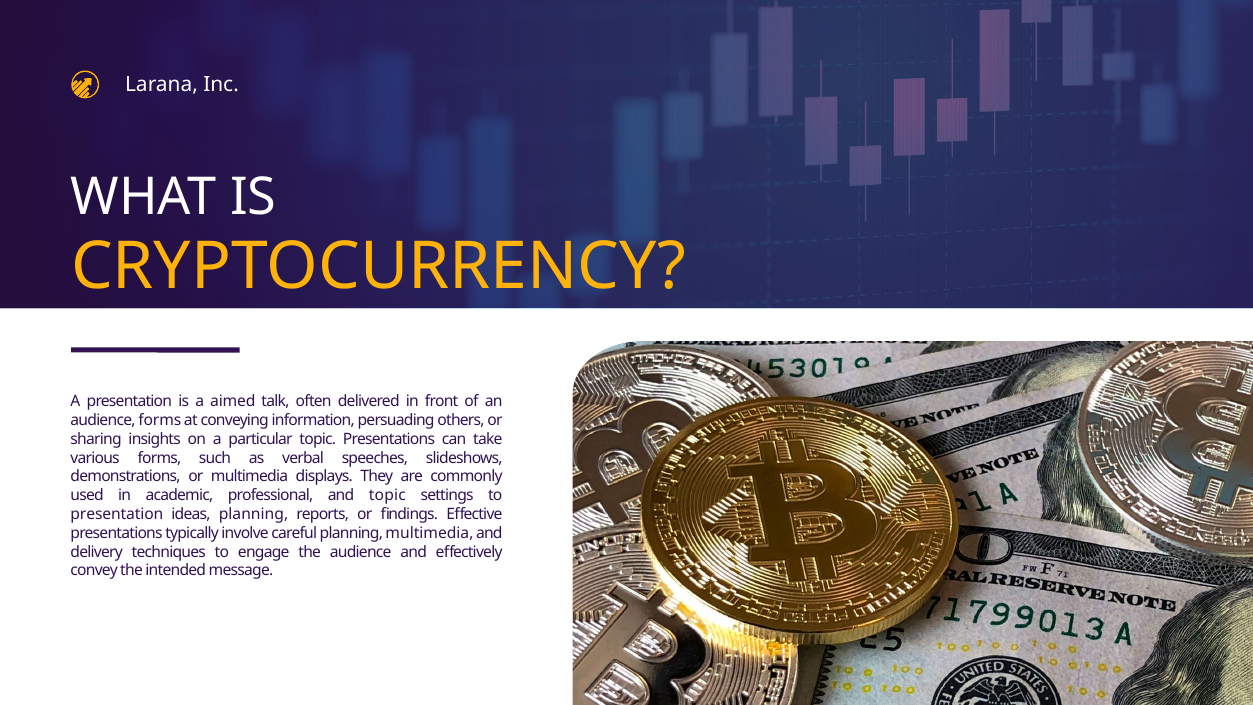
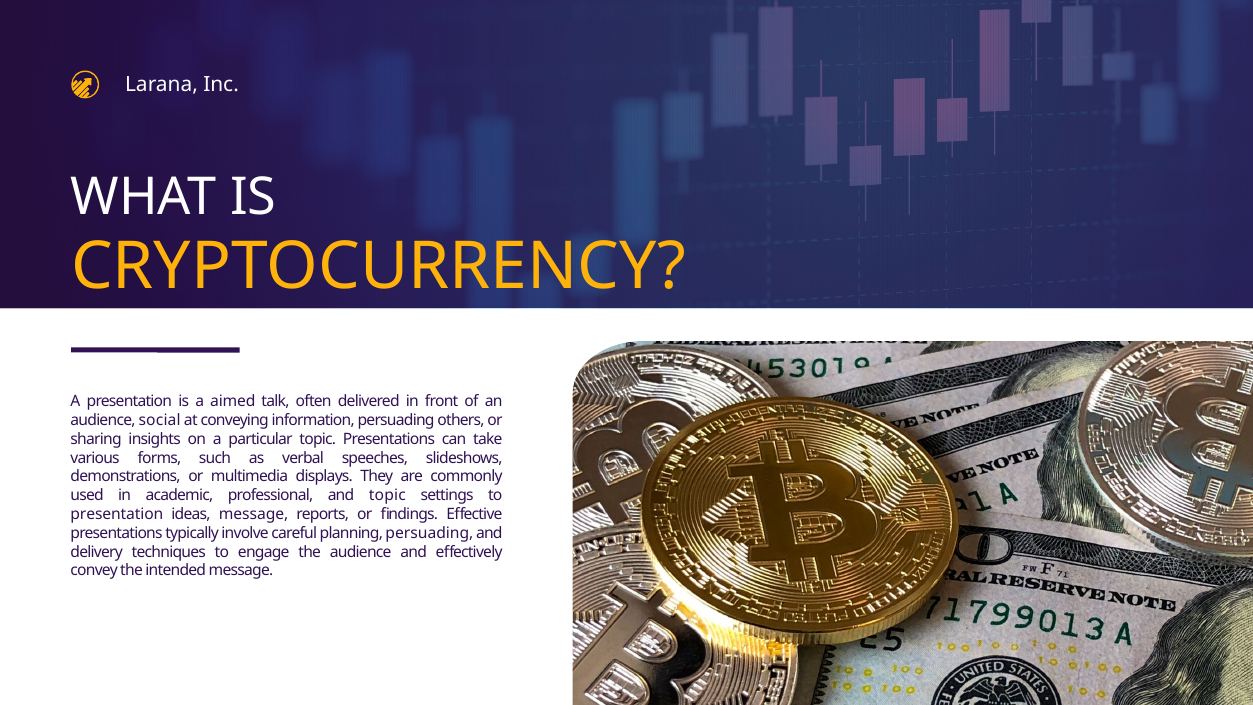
audience forms: forms -> social
ideas planning: planning -> message
planning multimedia: multimedia -> persuading
